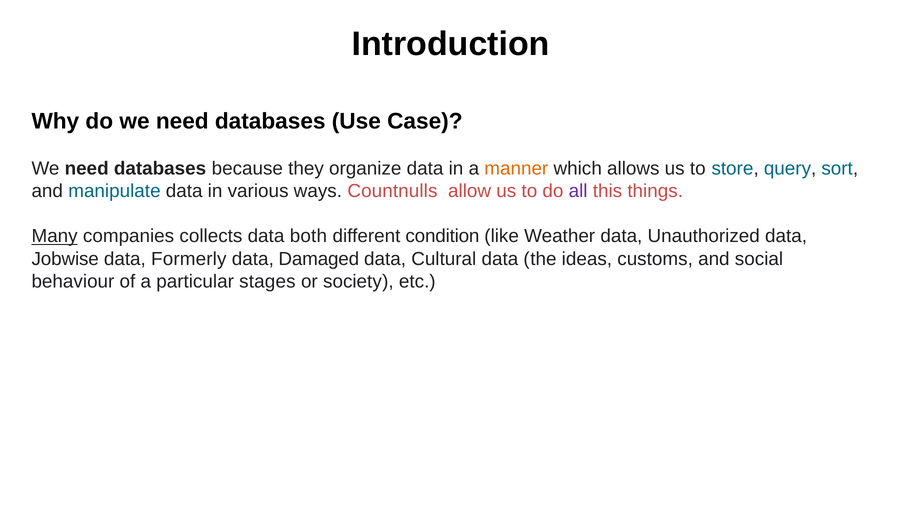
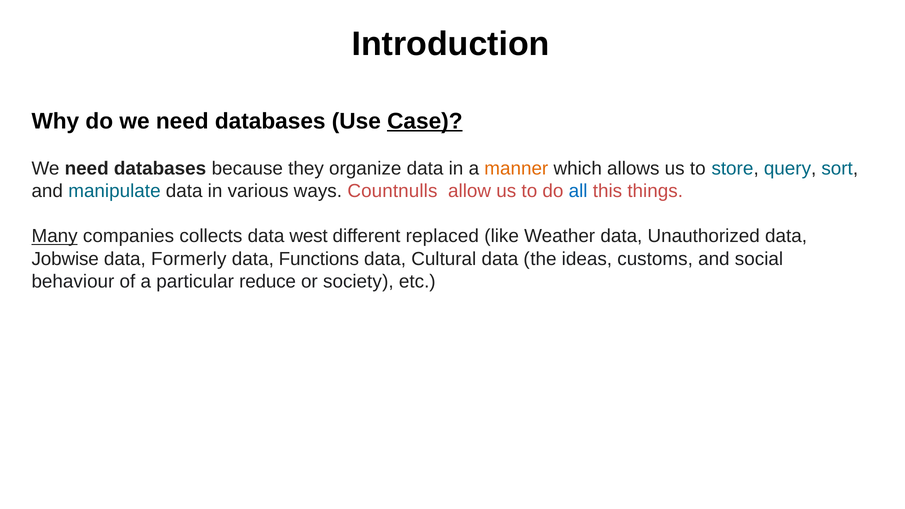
Case underline: none -> present
all colour: purple -> blue
both: both -> west
condition: condition -> replaced
Damaged: Damaged -> Functions
stages: stages -> reduce
